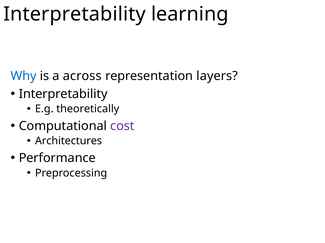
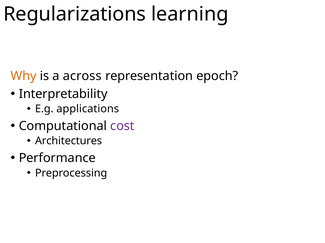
Interpretability at (74, 14): Interpretability -> Regularizations
Why colour: blue -> orange
layers: layers -> epoch
theoretically: theoretically -> applications
